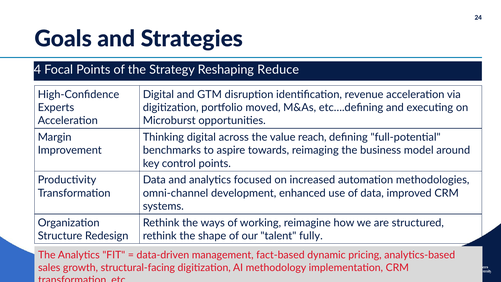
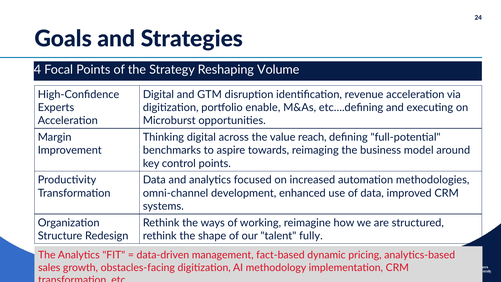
Reduce: Reduce -> Volume
moved: moved -> enable
structural-facing: structural-facing -> obstacles-facing
